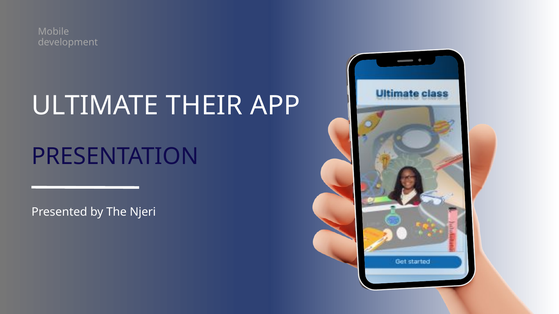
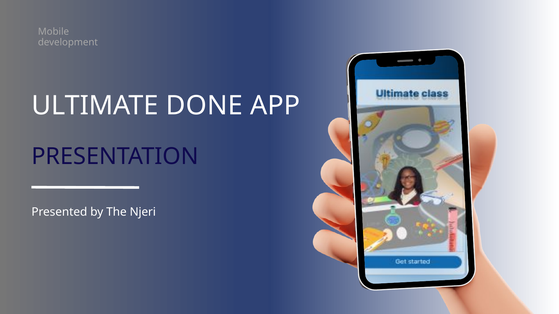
THEIR: THEIR -> DONE
